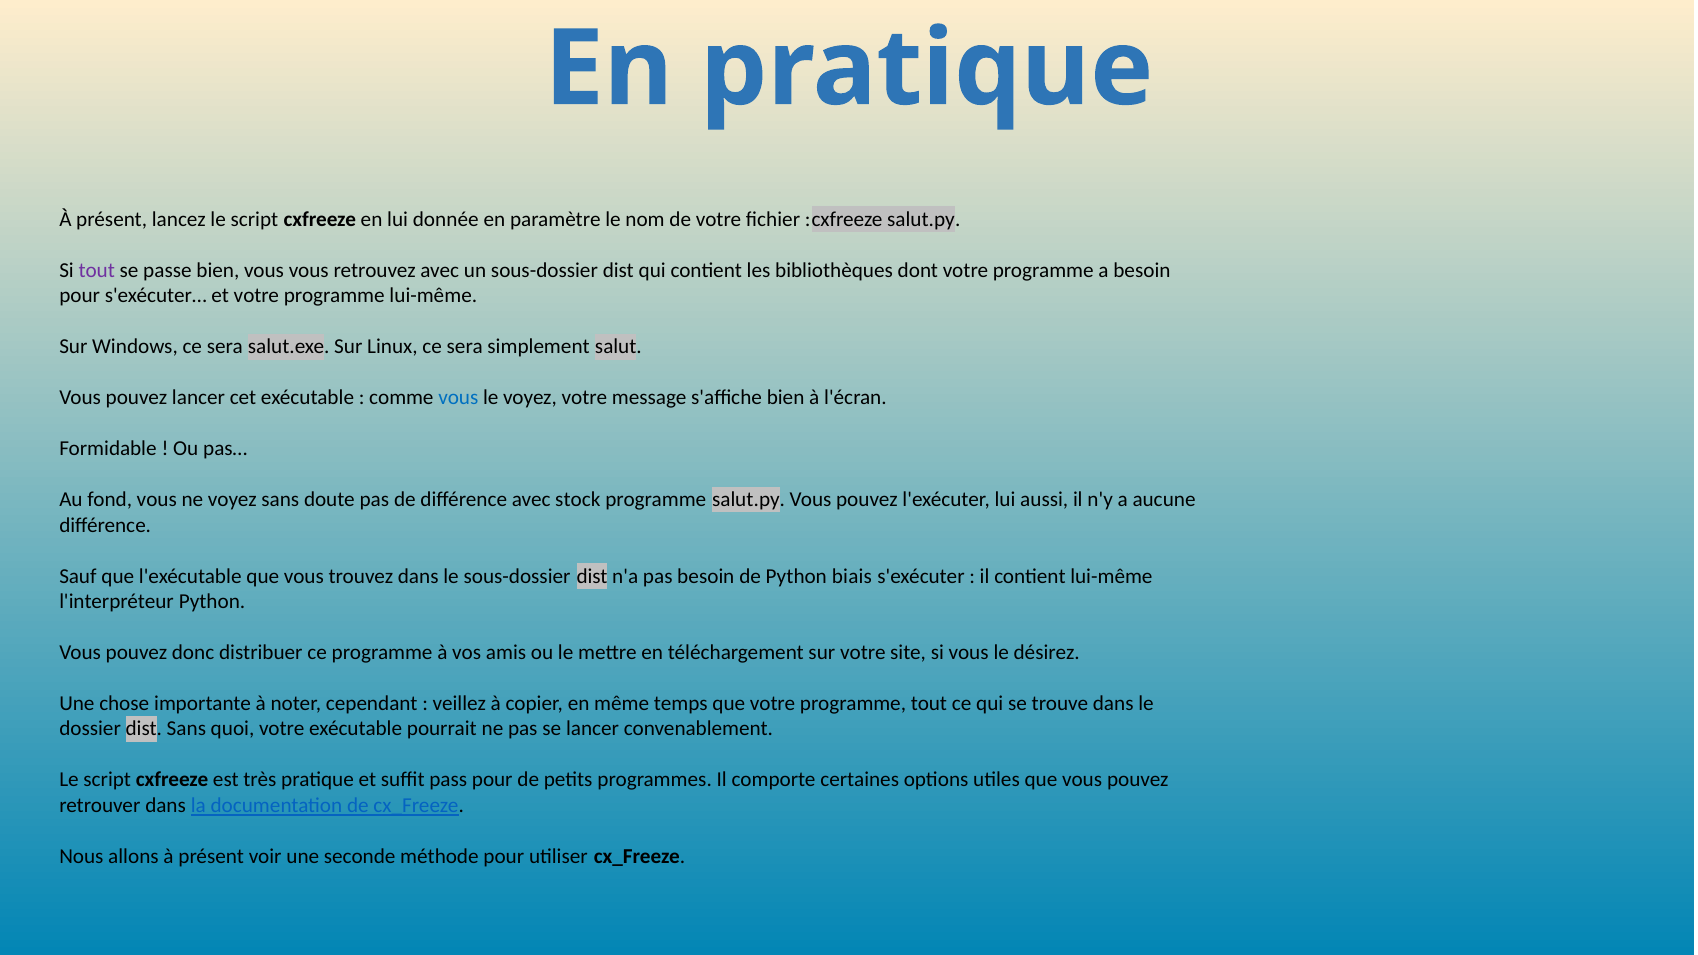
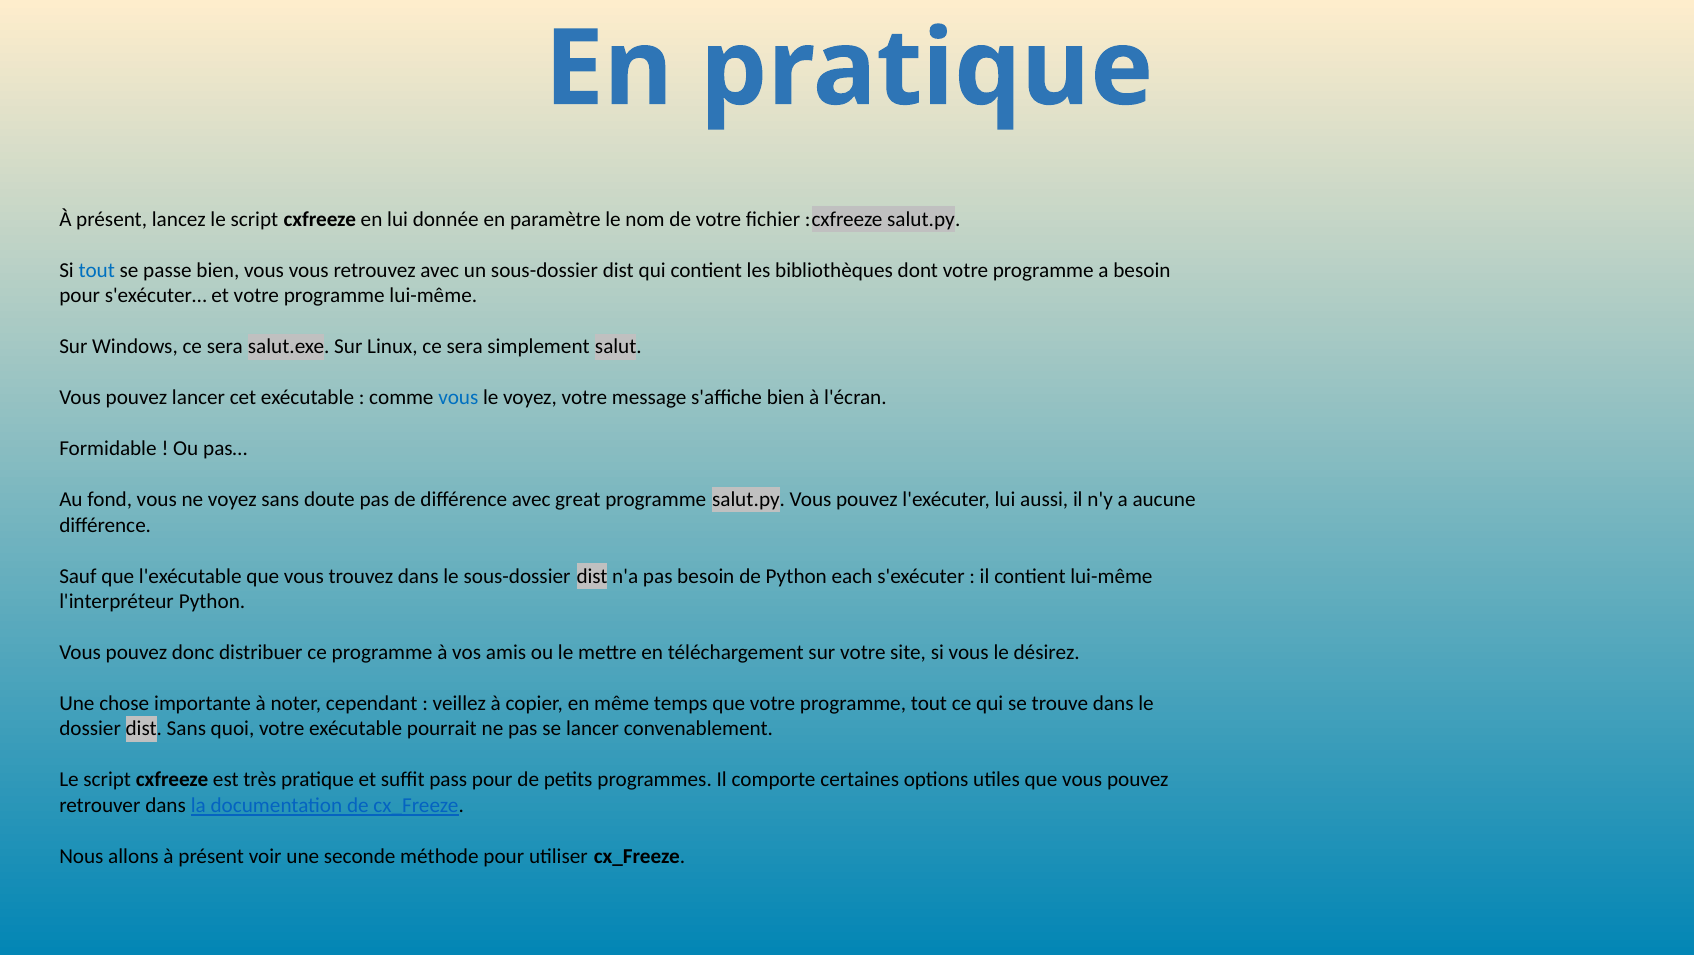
tout at (97, 271) colour: purple -> blue
stock: stock -> great
biais: biais -> each
